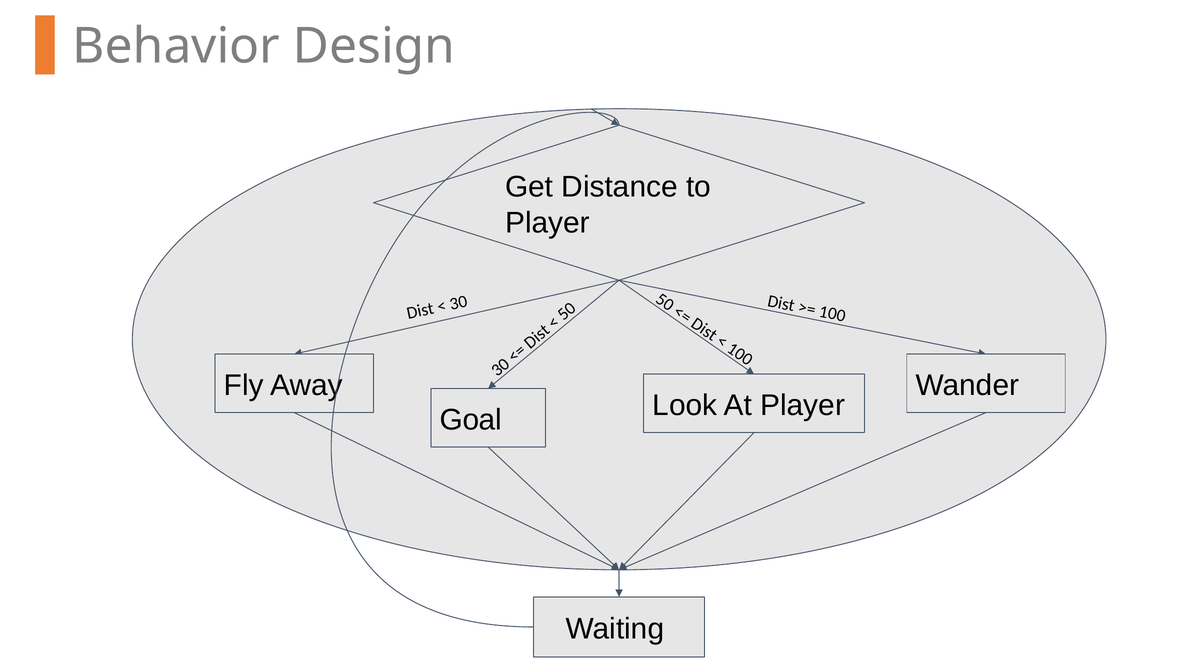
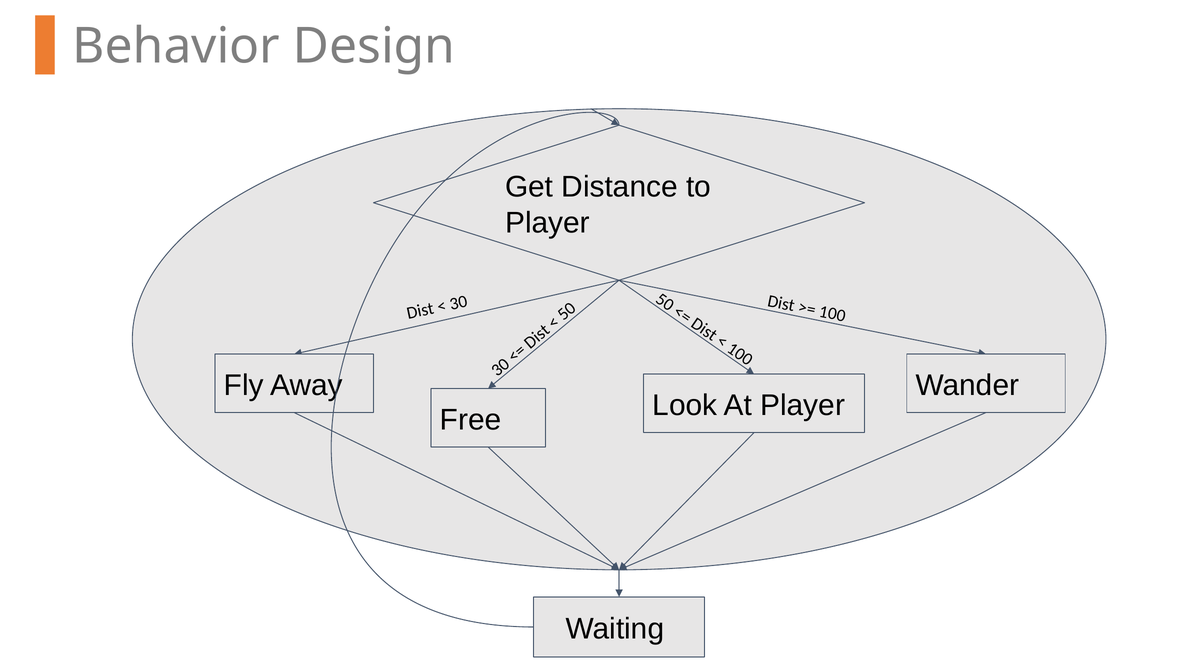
Goal: Goal -> Free
